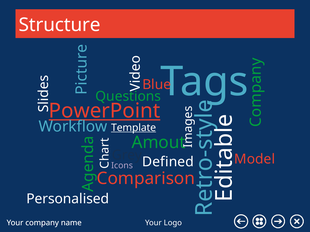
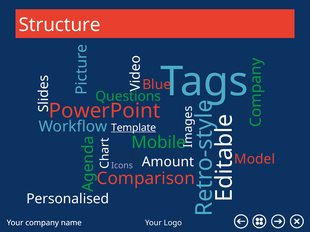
PowerPoint underline: present -> none
Amout: Amout -> Mobile
Defined: Defined -> Amount
